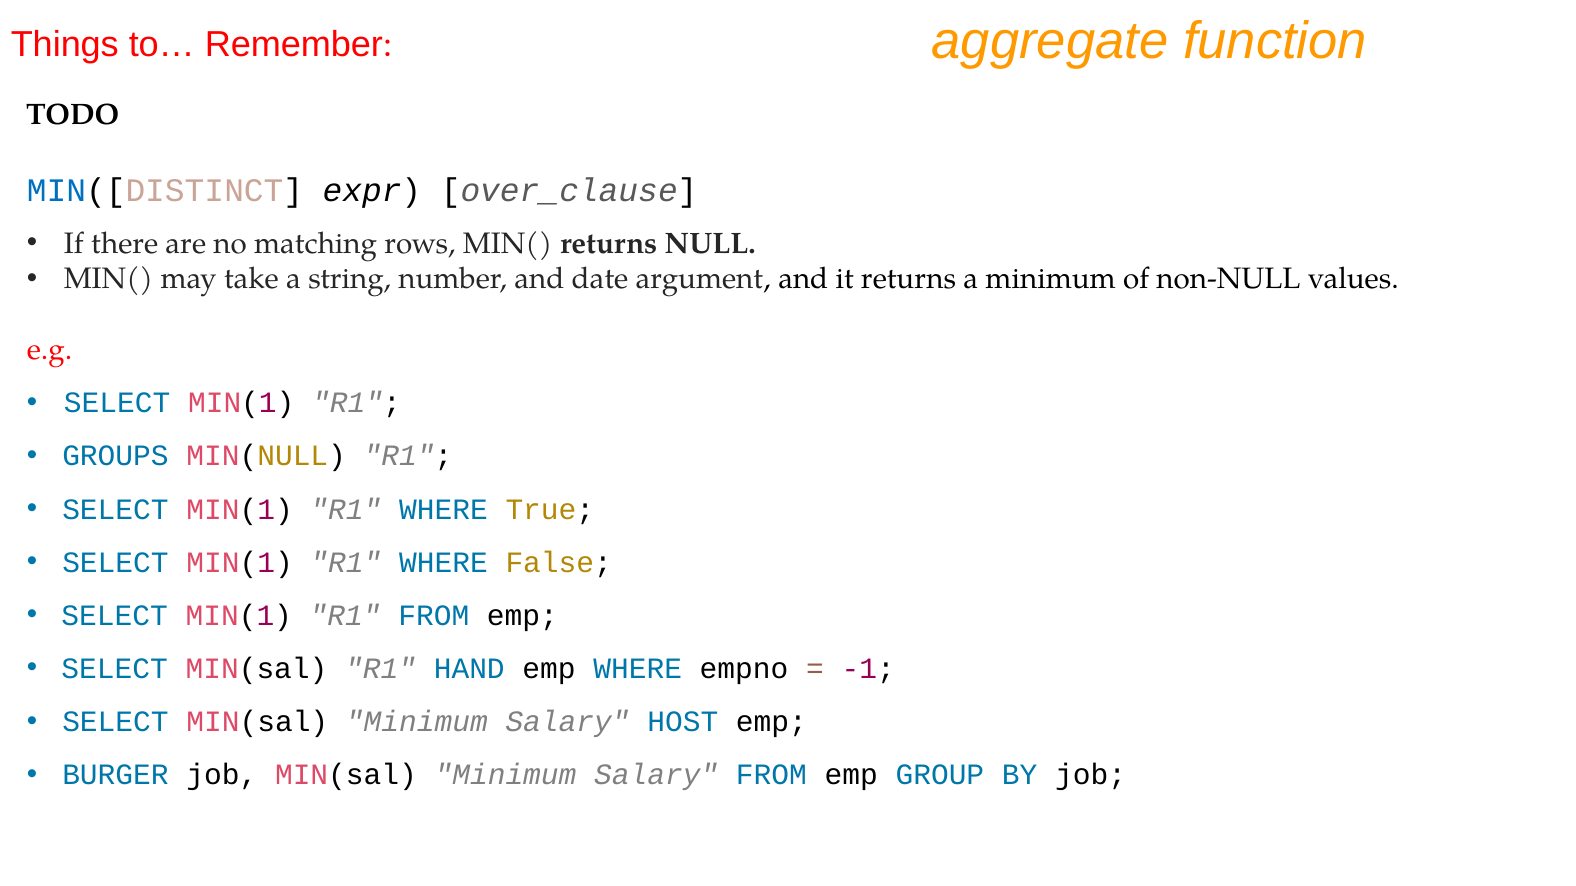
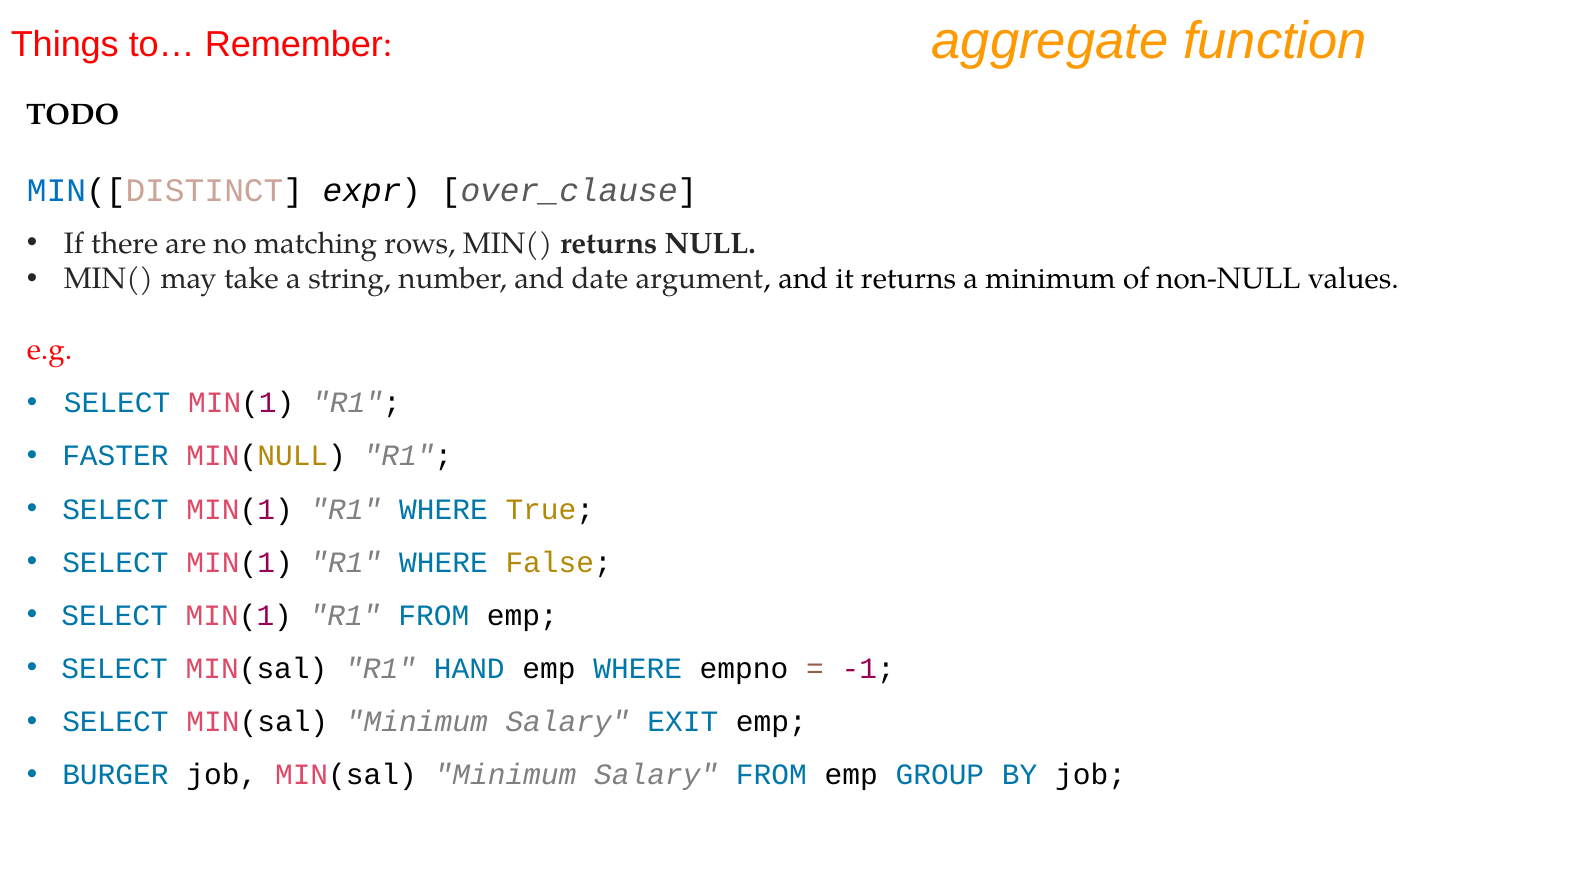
GROUPS: GROUPS -> FASTER
HOST: HOST -> EXIT
